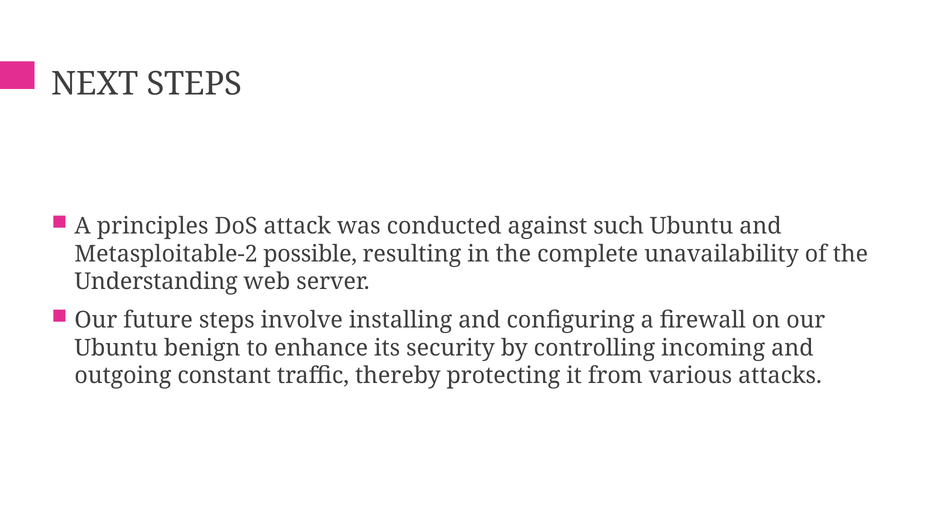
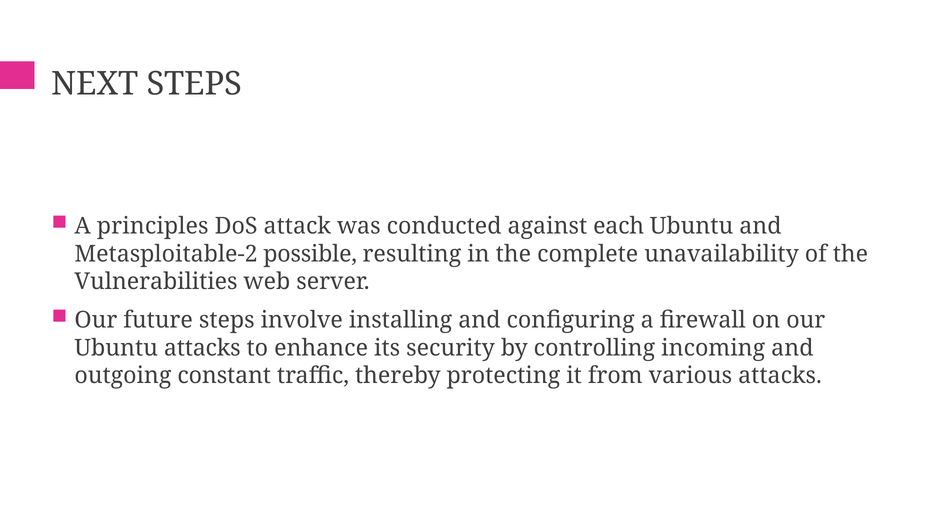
such: such -> each
Understanding: Understanding -> Vulnerabilities
Ubuntu benign: benign -> attacks
